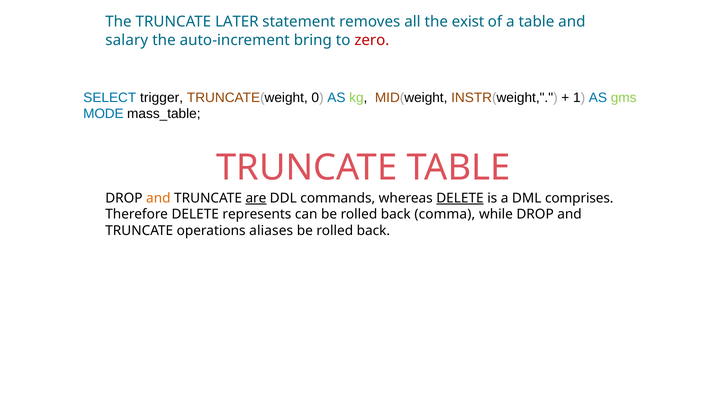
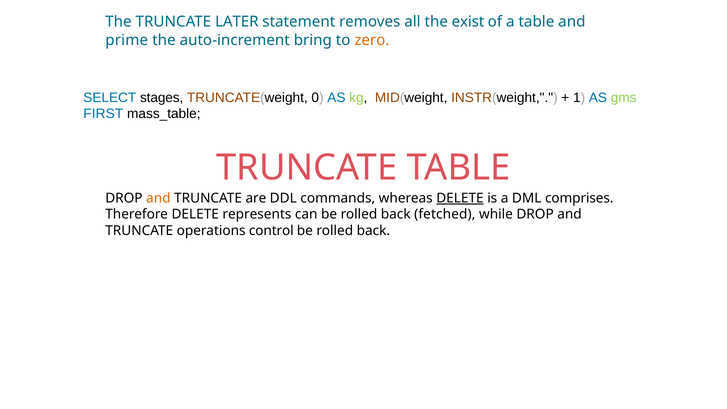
salary: salary -> prime
zero colour: red -> orange
trigger: trigger -> stages
MODE: MODE -> FIRST
are underline: present -> none
comma: comma -> fetched
aliases: aliases -> control
